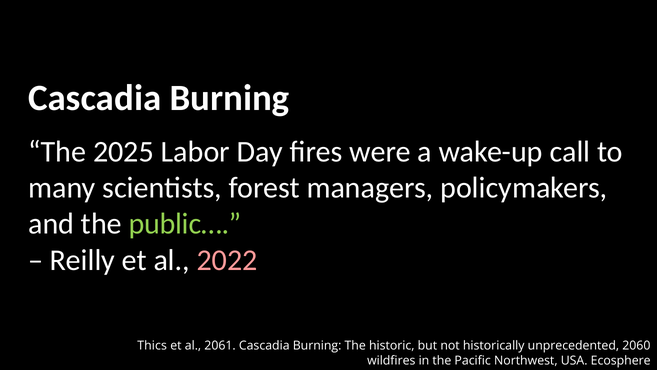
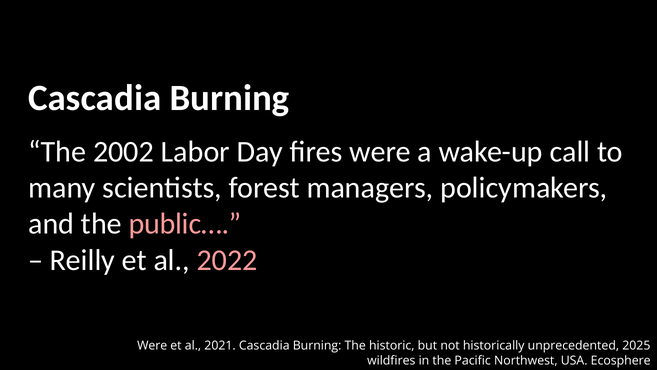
2025: 2025 -> 2002
public… colour: light green -> pink
Thics at (152, 345): Thics -> Were
2061: 2061 -> 2021
2060: 2060 -> 2025
